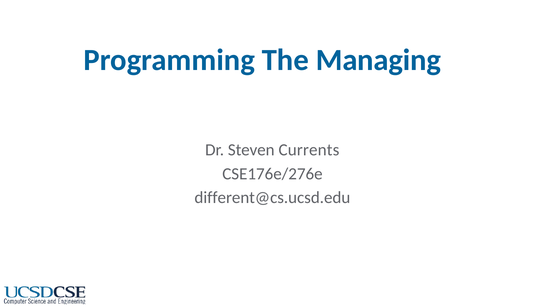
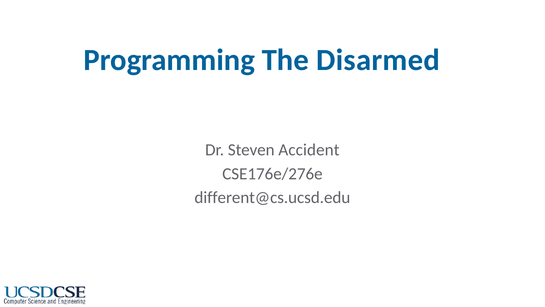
Managing: Managing -> Disarmed
Currents: Currents -> Accident
